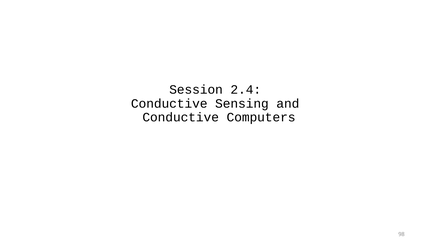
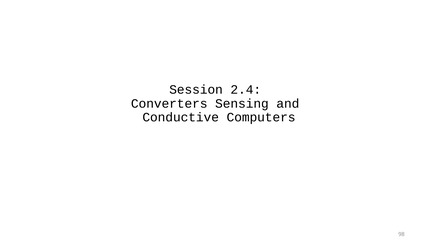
Conductive at (169, 104): Conductive -> Converters
